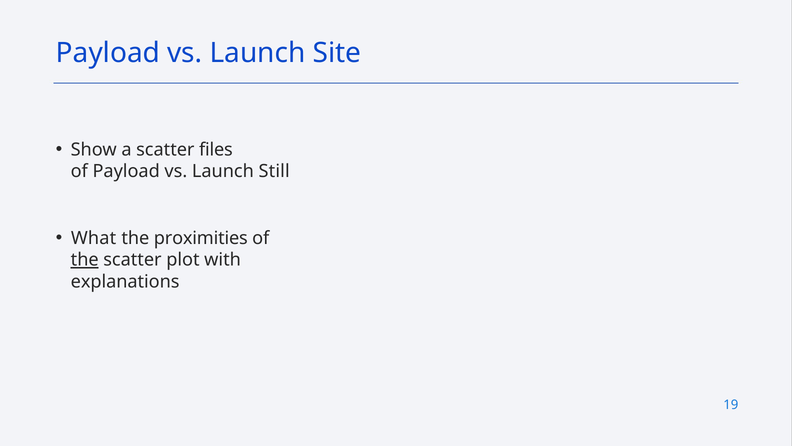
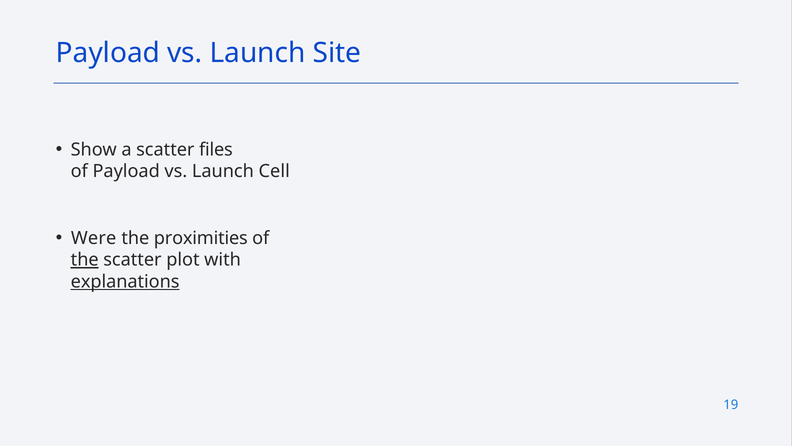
Still: Still -> Cell
What: What -> Were
explanations underline: none -> present
